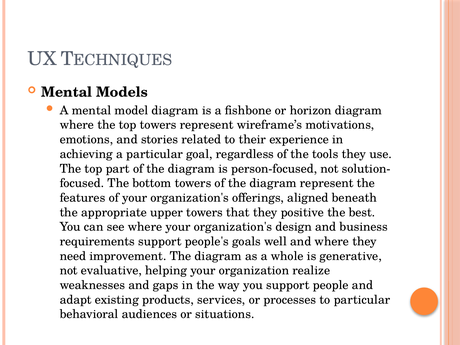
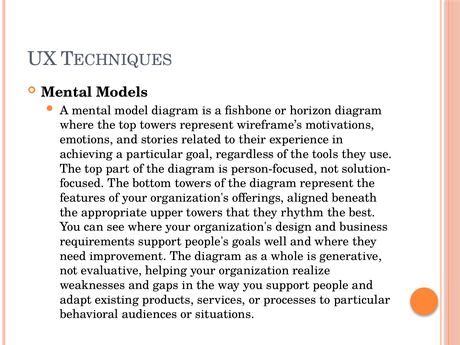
positive: positive -> rhythm
